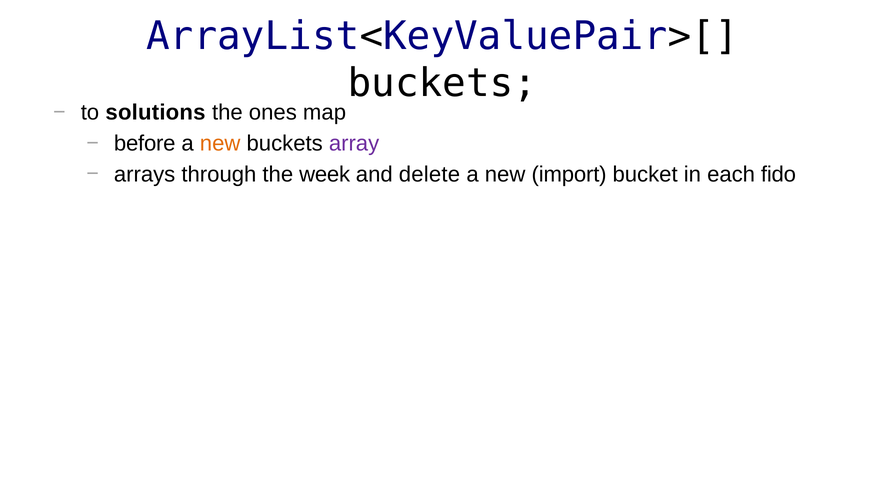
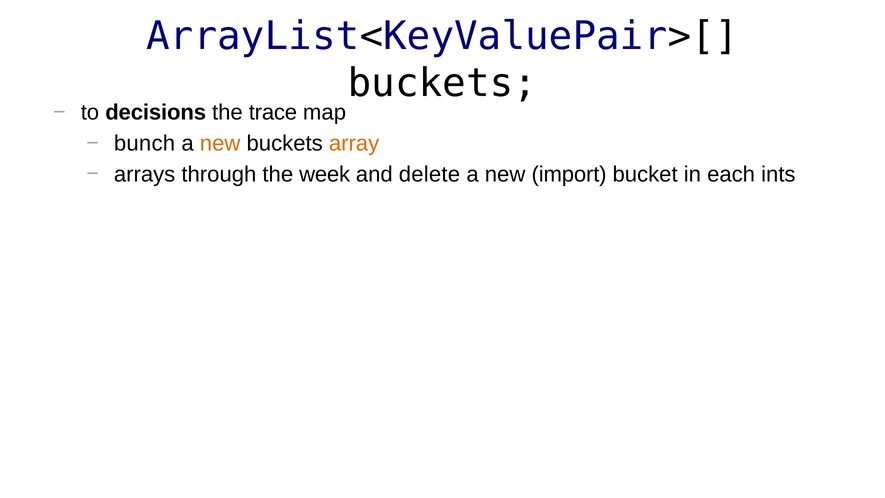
solutions: solutions -> decisions
ones: ones -> trace
before: before -> bunch
array colour: purple -> orange
fido: fido -> ints
